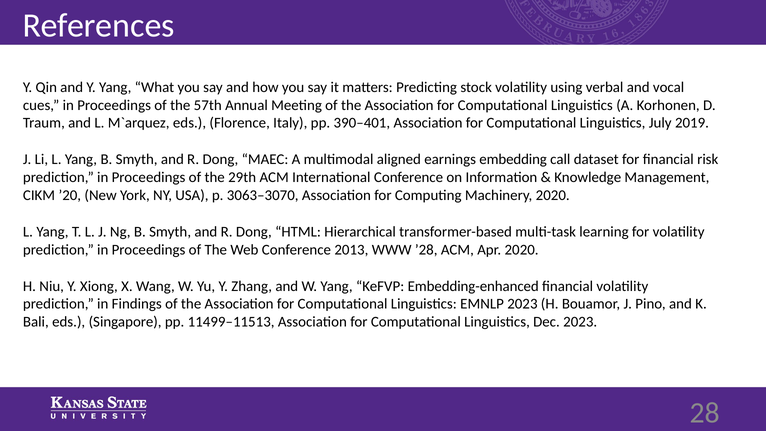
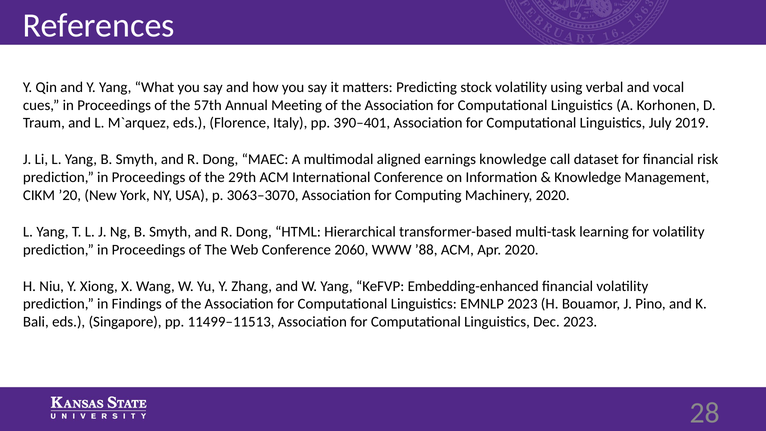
earnings embedding: embedding -> knowledge
2013: 2013 -> 2060
’28: ’28 -> ’88
